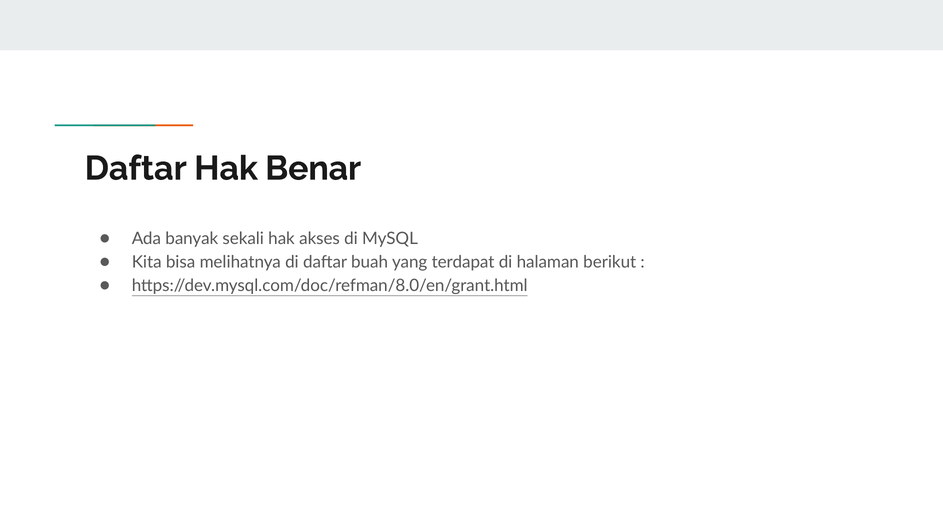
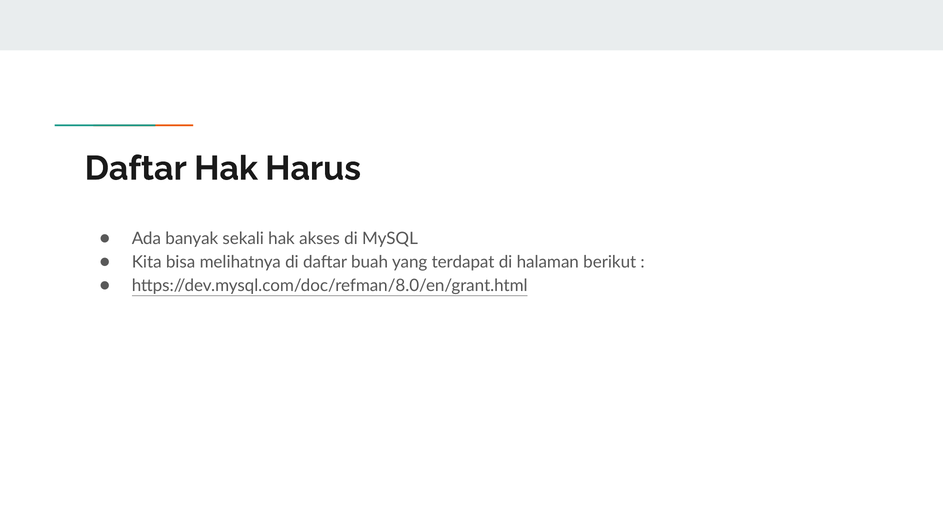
Benar: Benar -> Harus
